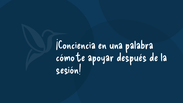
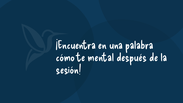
¡Conciencia: ¡Conciencia -> ¡Encuentra
apoyar: apoyar -> mental
